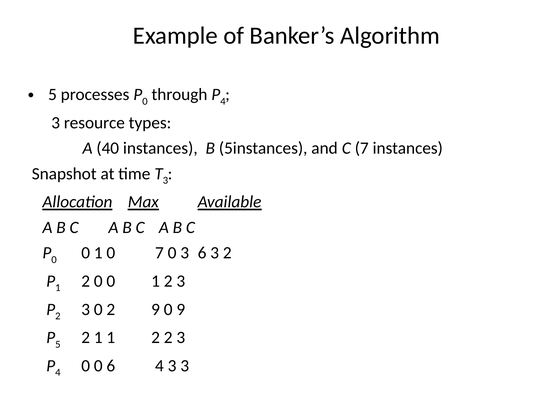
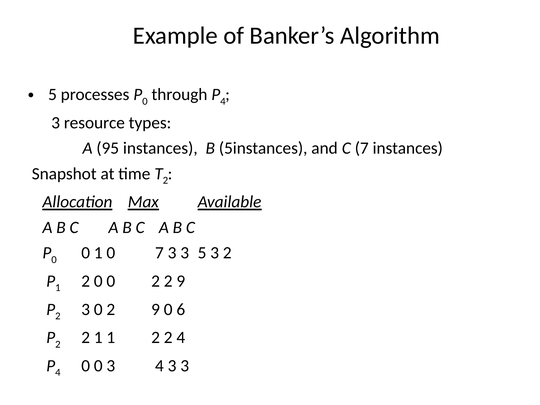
40: 40 -> 95
3 at (165, 180): 3 -> 2
7 0: 0 -> 3
3 6: 6 -> 5
2 0 0 1: 1 -> 2
3 at (181, 281): 3 -> 9
0 9: 9 -> 6
5 at (58, 344): 5 -> 2
2 2 3: 3 -> 4
0 6: 6 -> 3
